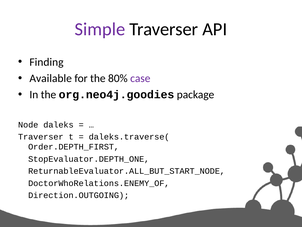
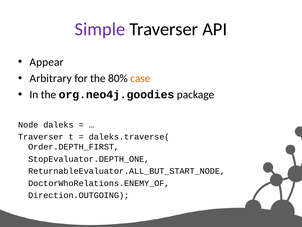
Finding: Finding -> Appear
Available: Available -> Arbitrary
case colour: purple -> orange
